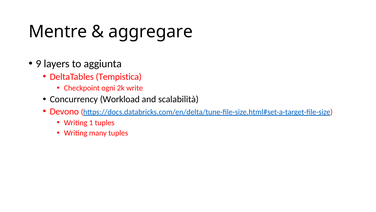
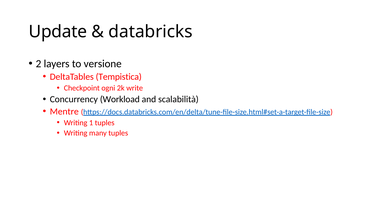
Mentre: Mentre -> Update
aggregare: aggregare -> databricks
9: 9 -> 2
aggiunta: aggiunta -> versione
Devono: Devono -> Mentre
